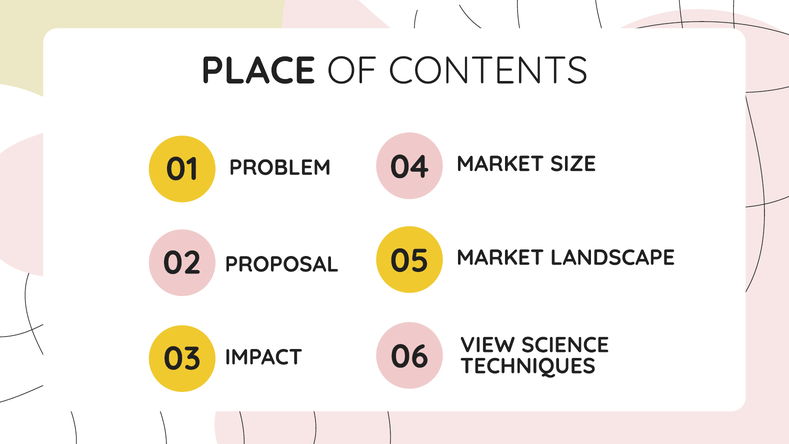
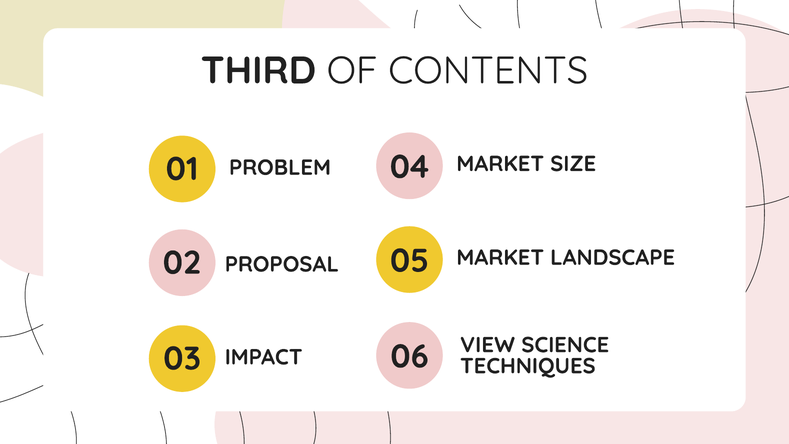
PLACE: PLACE -> THIRD
